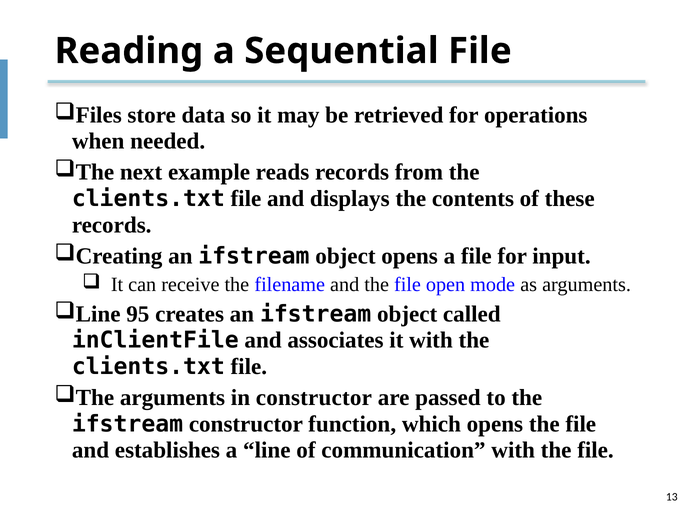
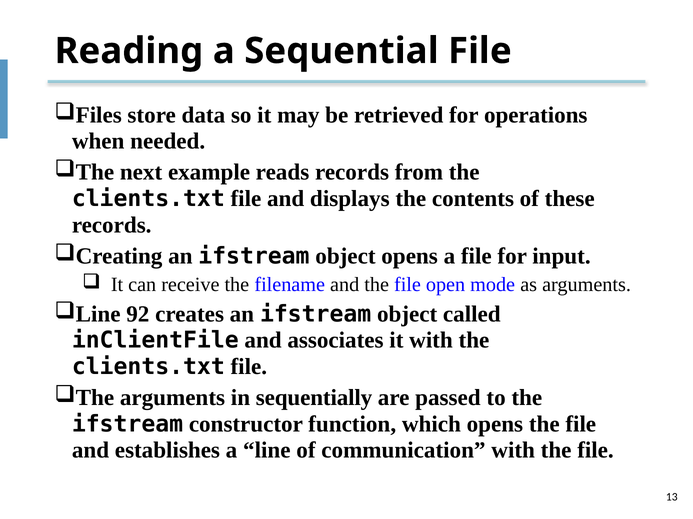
95: 95 -> 92
in constructor: constructor -> sequentially
